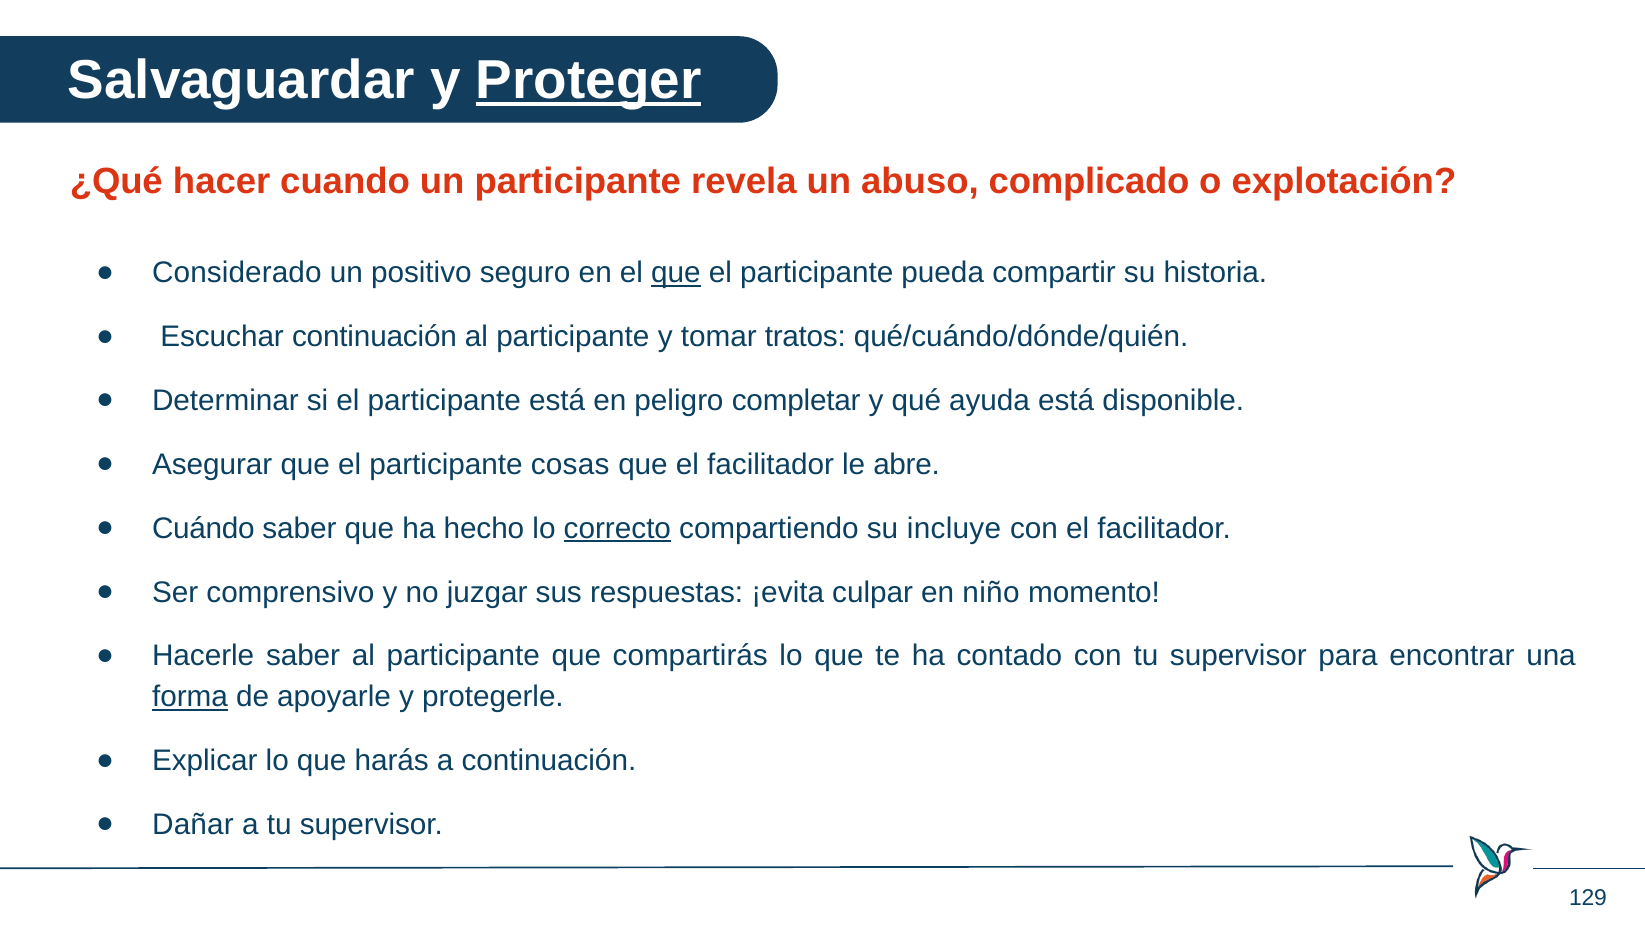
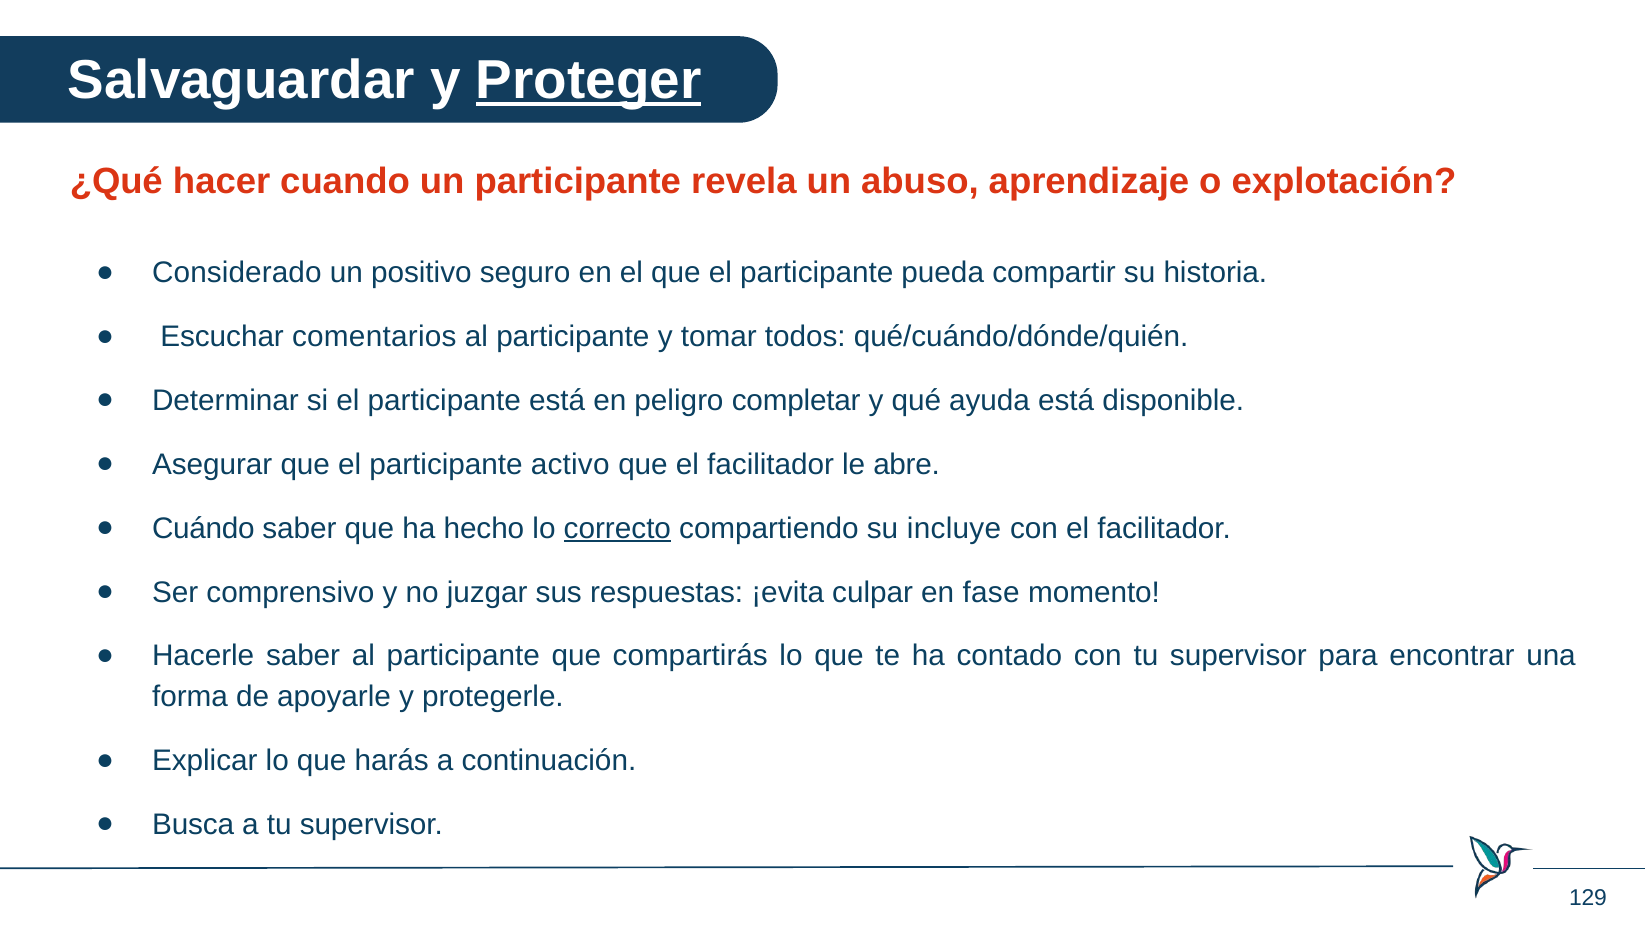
complicado: complicado -> aprendizaje
que at (676, 273) underline: present -> none
Escuchar continuación: continuación -> comentarios
tratos: tratos -> todos
cosas: cosas -> activo
niño: niño -> fase
forma underline: present -> none
Dañar: Dañar -> Busca
